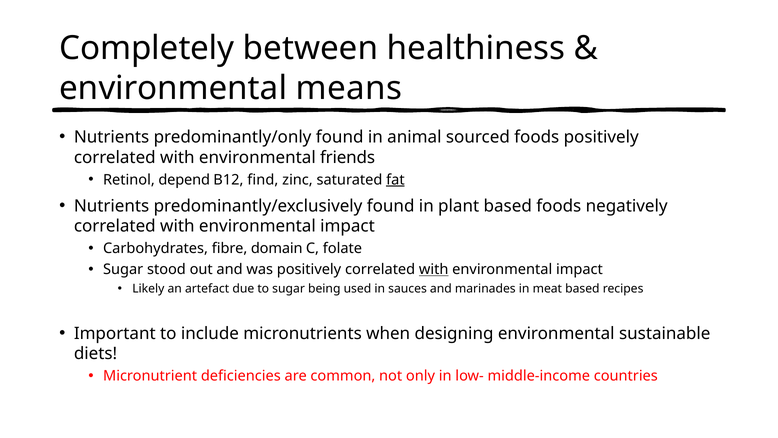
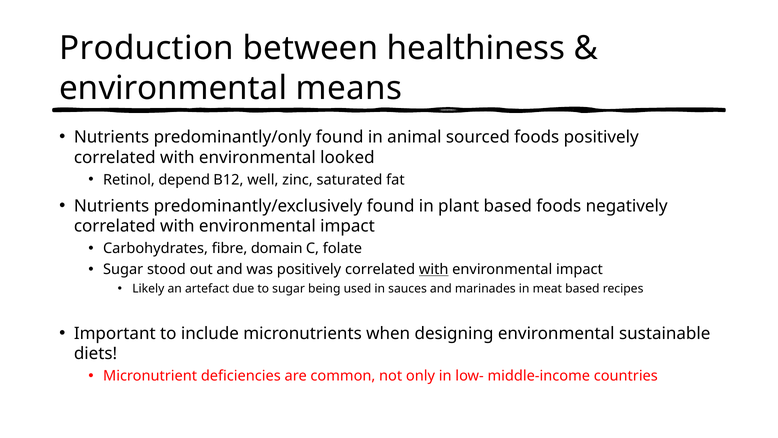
Completely: Completely -> Production
friends: friends -> looked
find: find -> well
fat underline: present -> none
